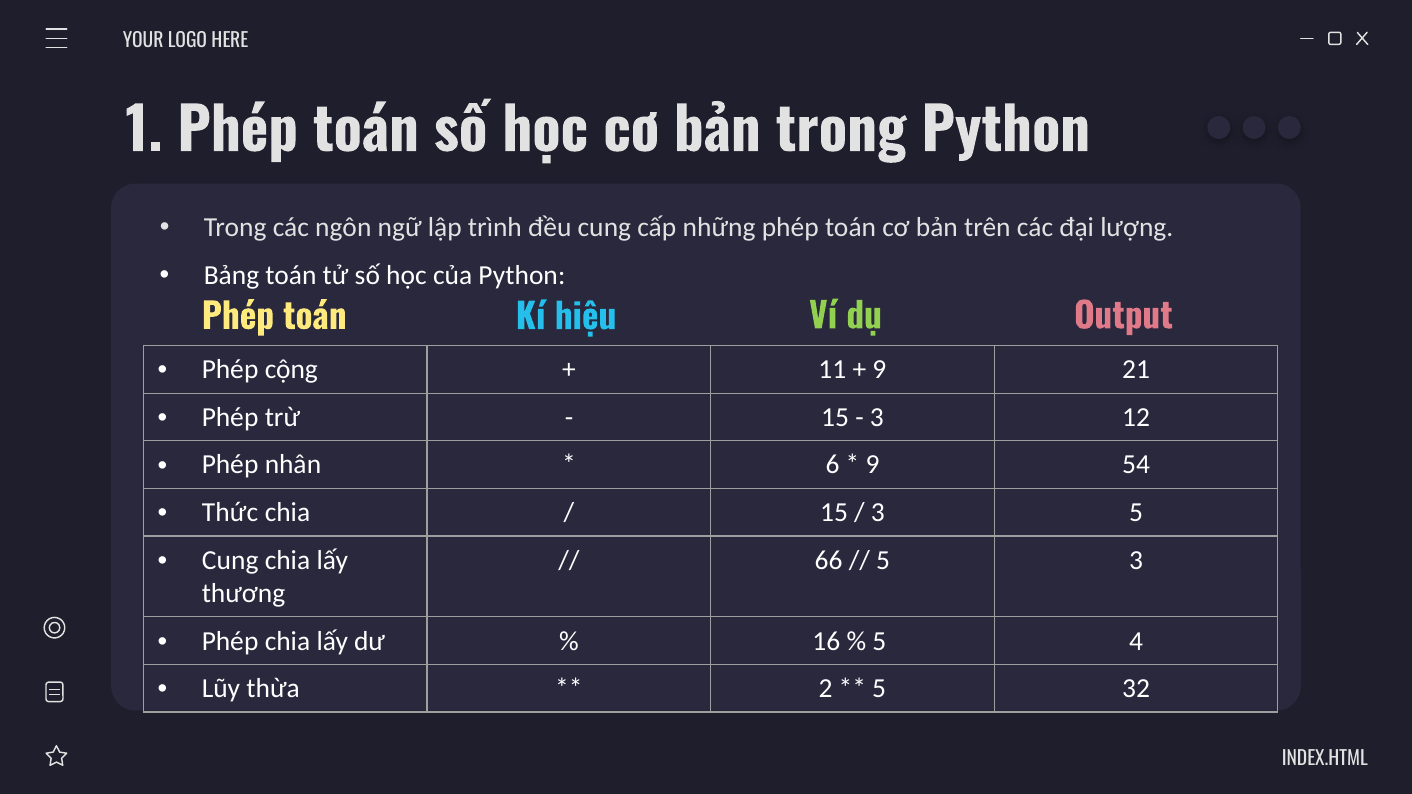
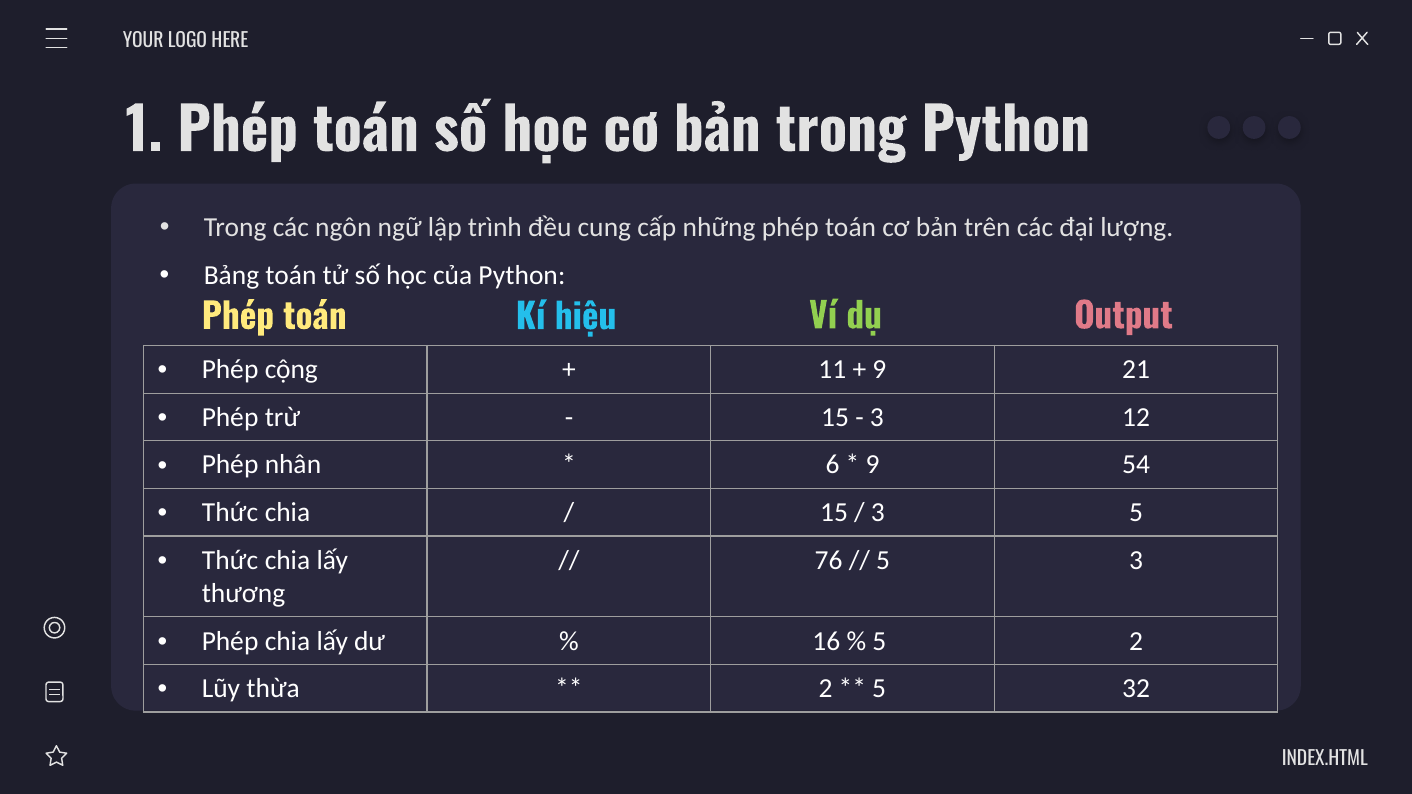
Cung at (230, 560): Cung -> Thức
66: 66 -> 76
5 4: 4 -> 2
